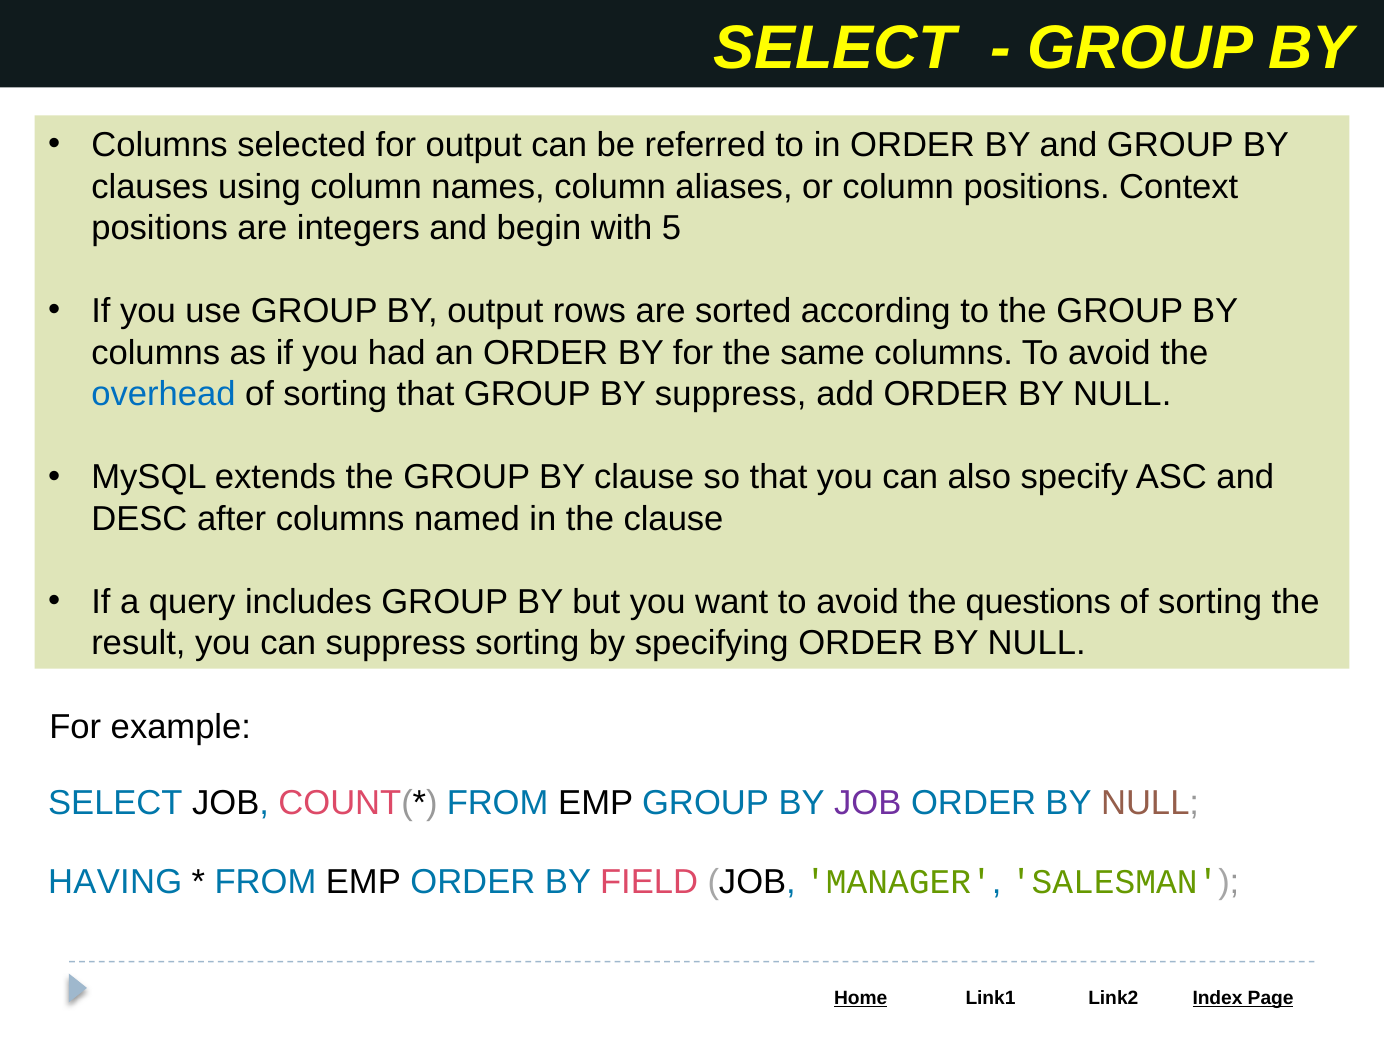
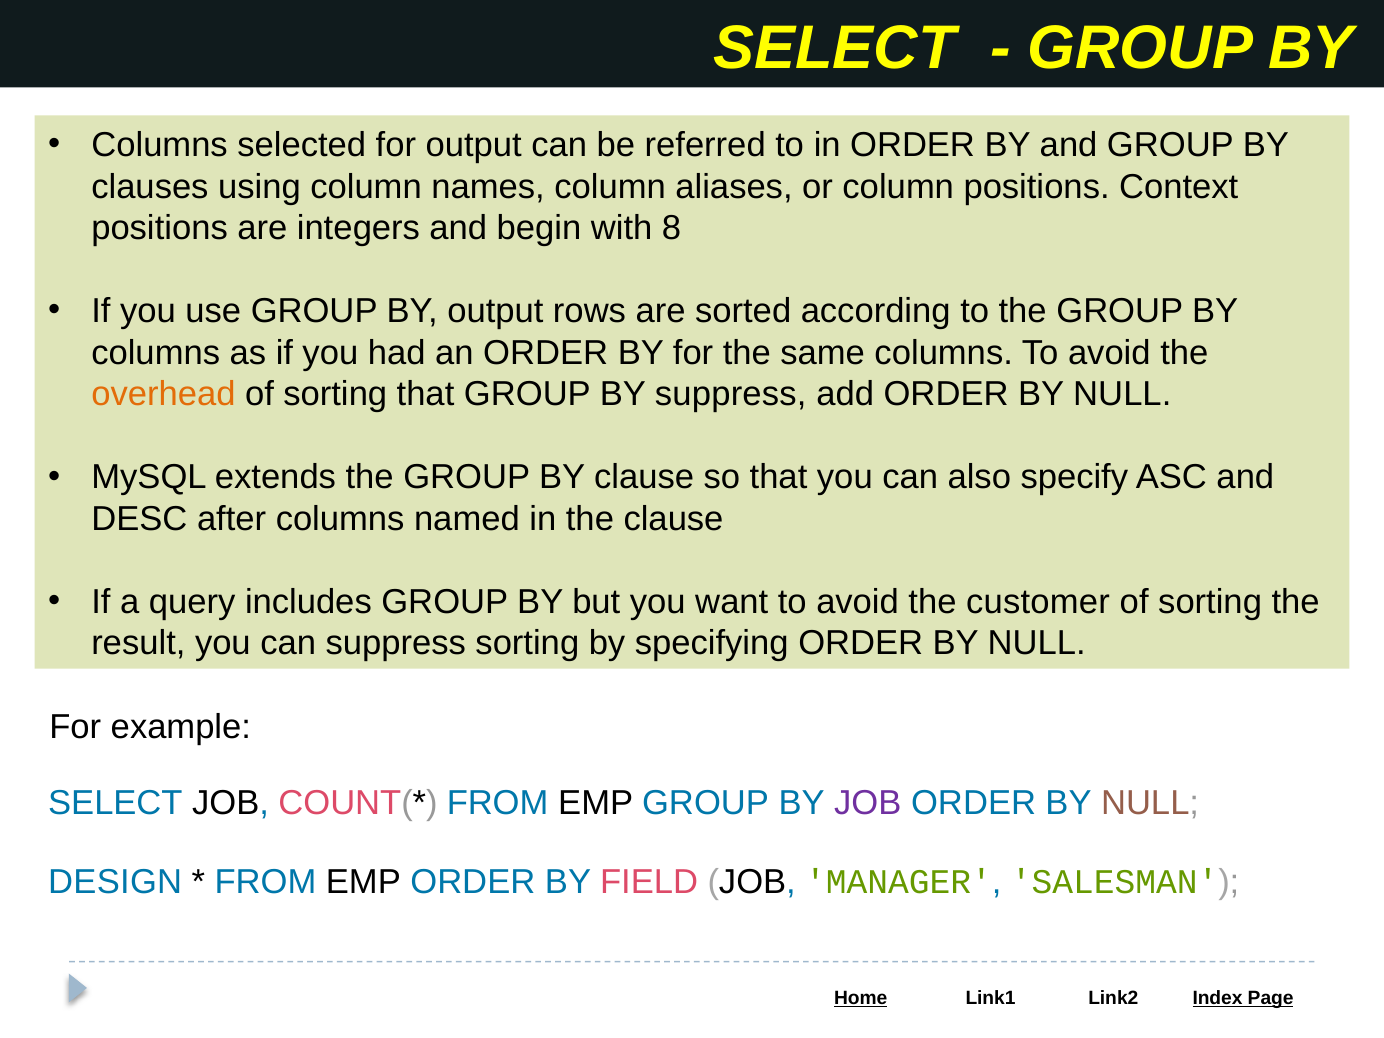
5: 5 -> 8
overhead colour: blue -> orange
questions: questions -> customer
HAVING: HAVING -> DESIGN
